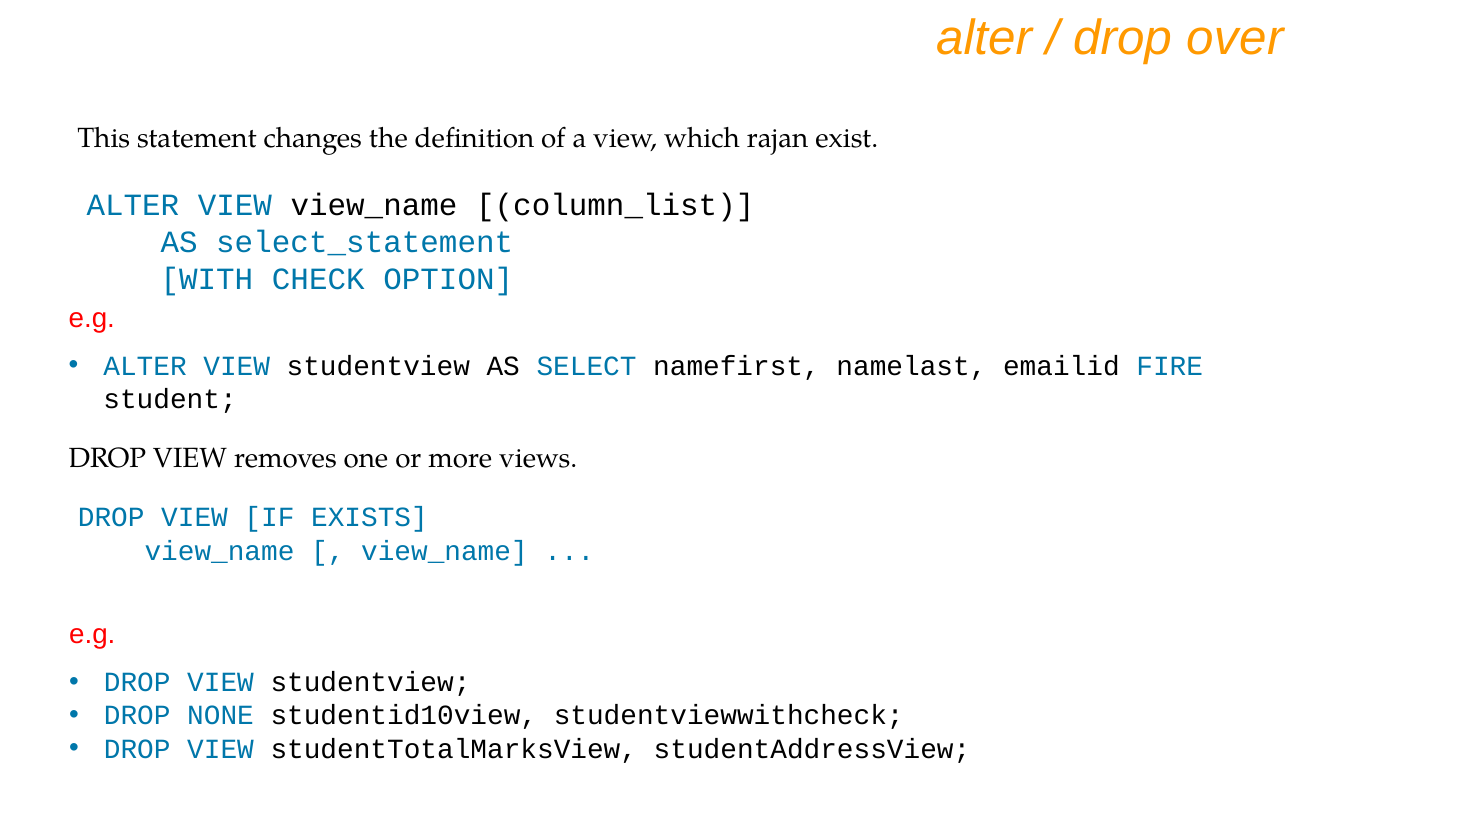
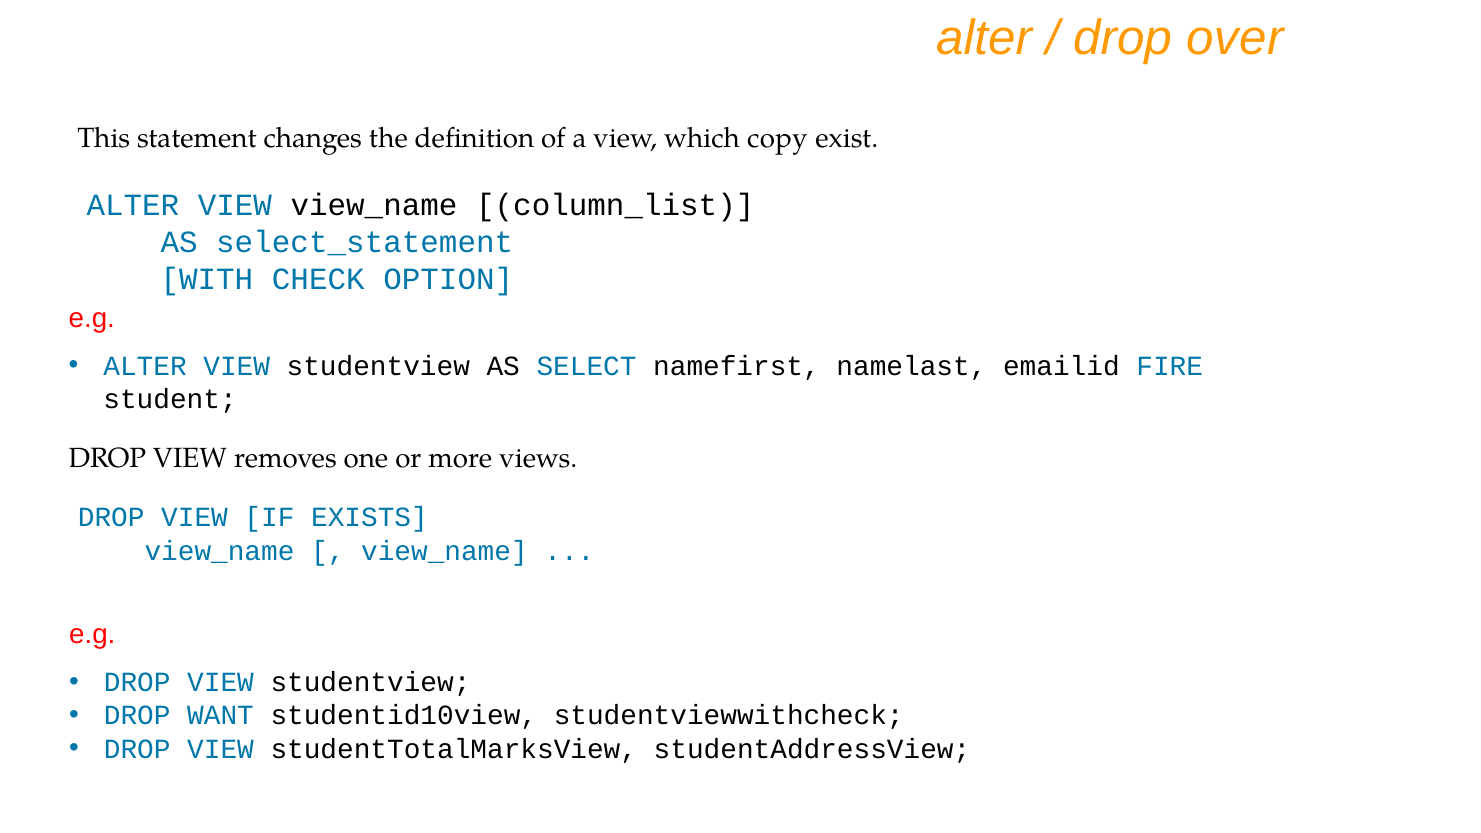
rajan: rajan -> copy
NONE: NONE -> WANT
